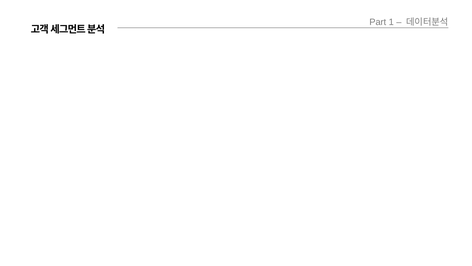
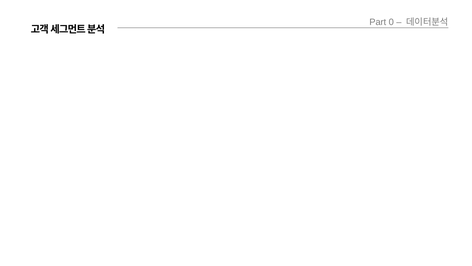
1: 1 -> 0
